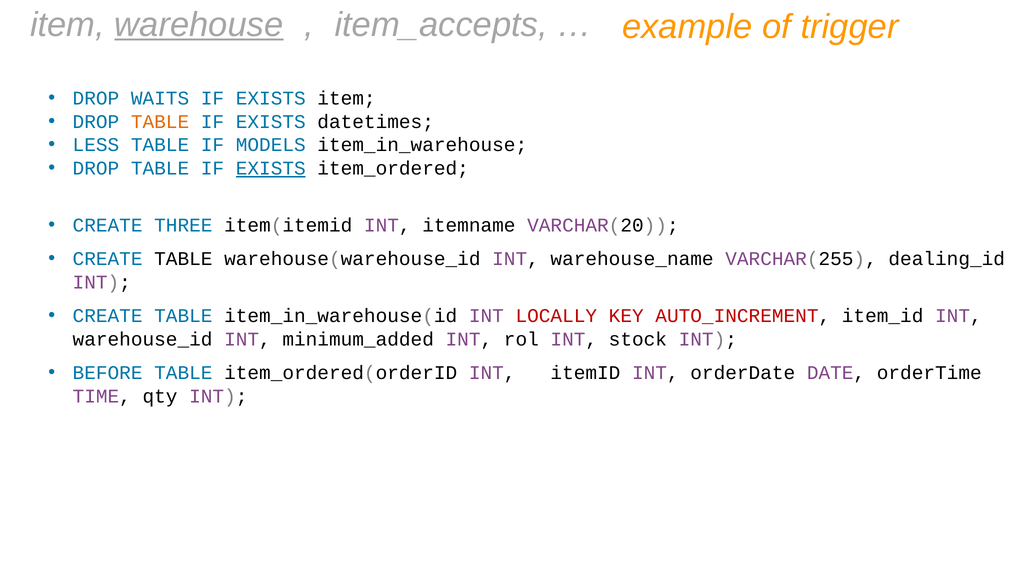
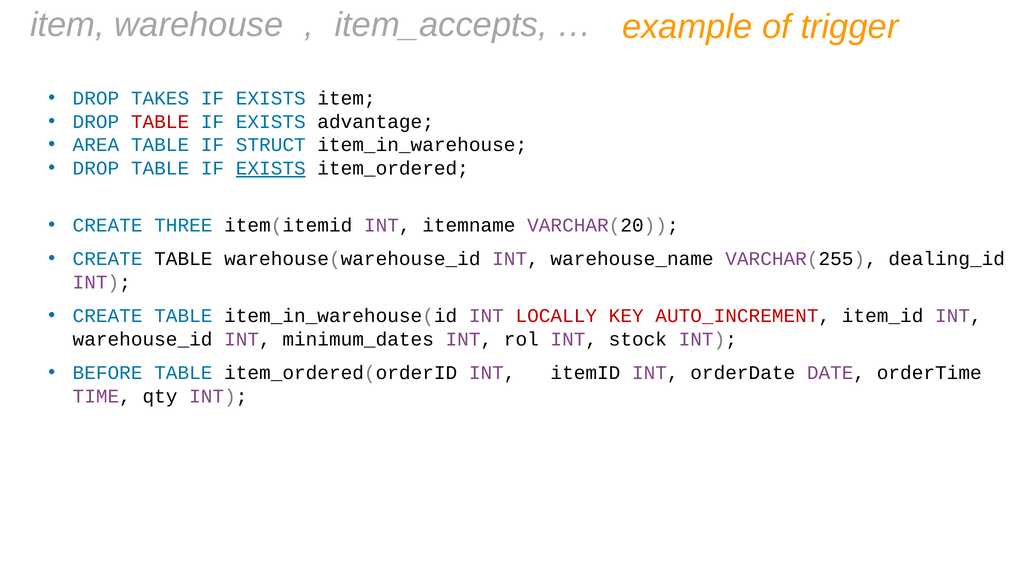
warehouse underline: present -> none
WAITS: WAITS -> TAKES
TABLE at (160, 122) colour: orange -> red
datetimes: datetimes -> advantage
LESS: LESS -> AREA
MODELS: MODELS -> STRUCT
minimum_added: minimum_added -> minimum_dates
